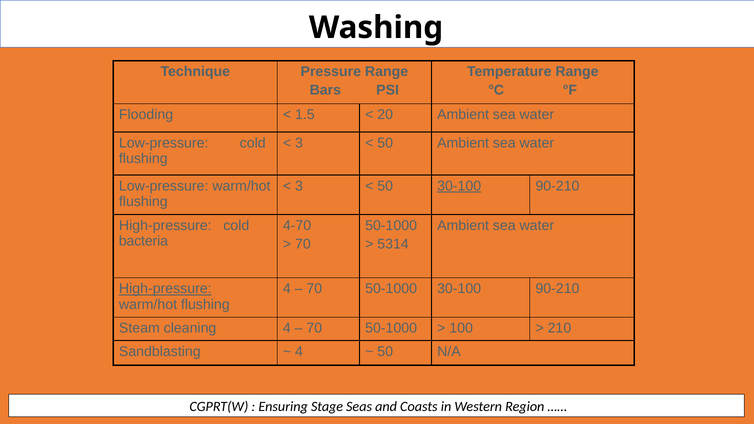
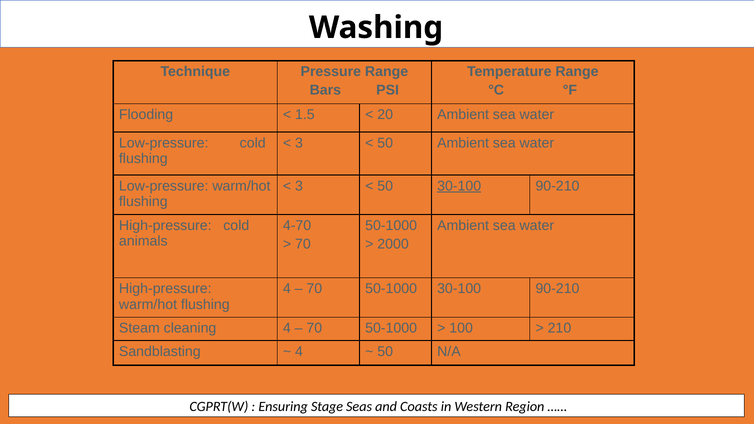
bacteria: bacteria -> animals
5314: 5314 -> 2000
High-pressure at (165, 289) underline: present -> none
